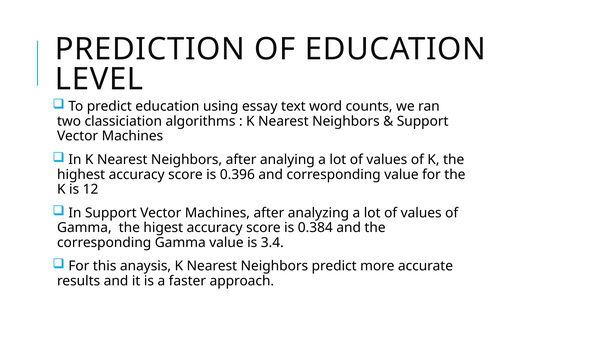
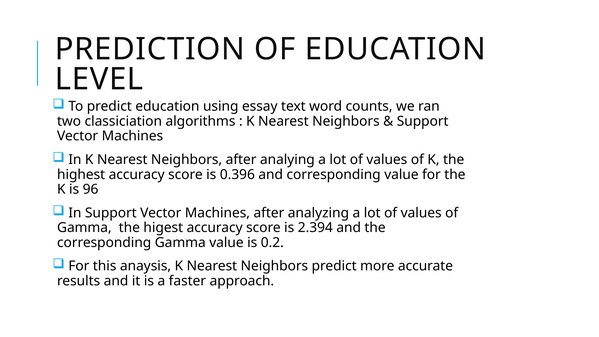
12: 12 -> 96
0.384: 0.384 -> 2.394
3.4: 3.4 -> 0.2
